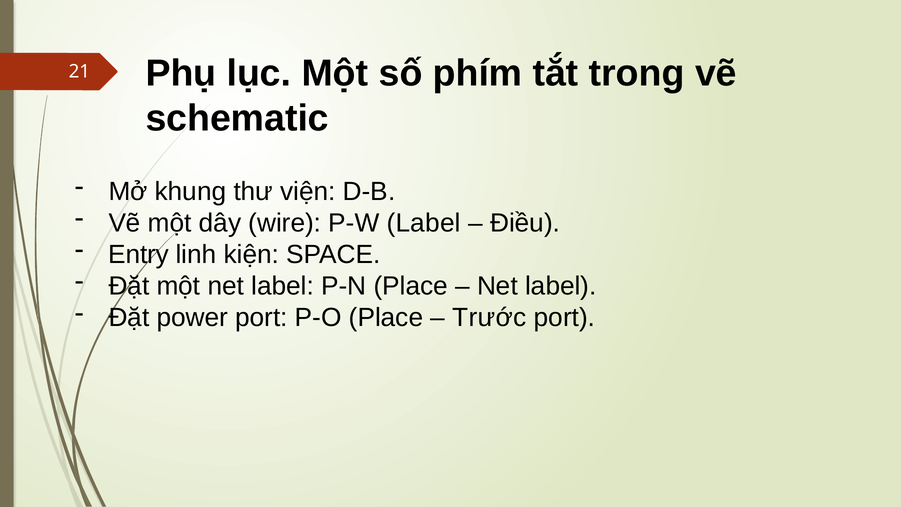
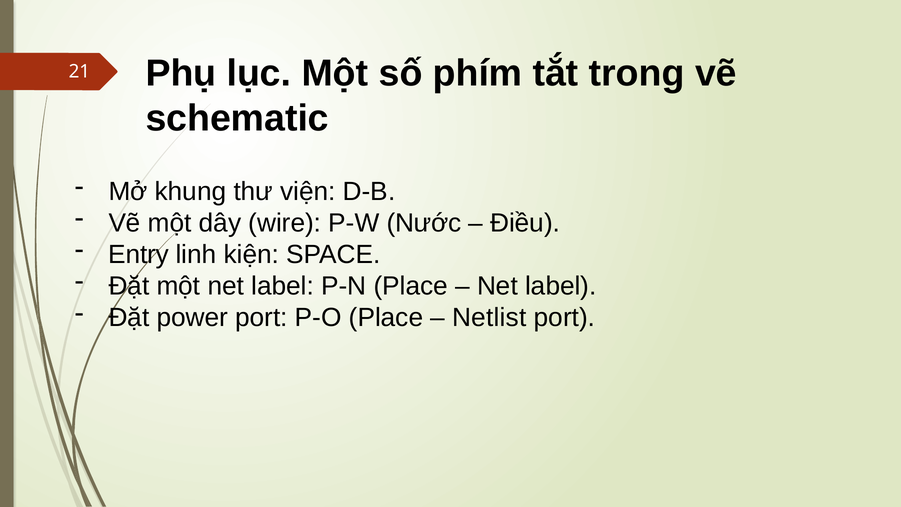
P-W Label: Label -> Nước
Trước: Trước -> Netlist
